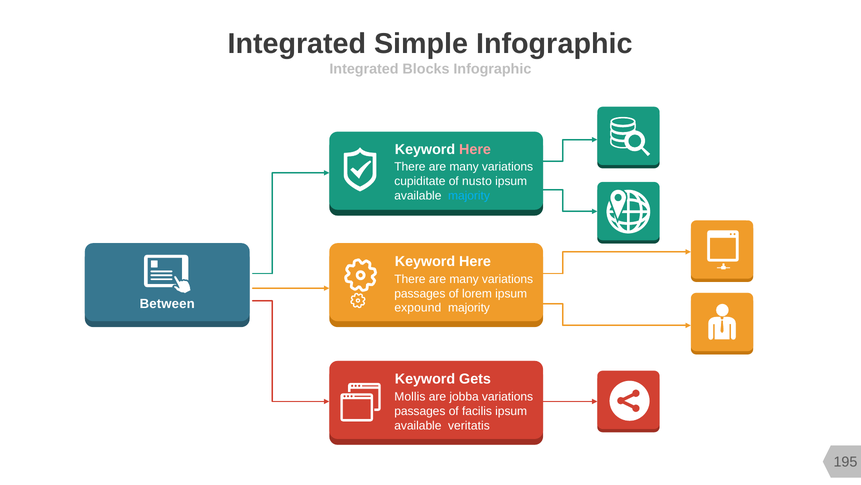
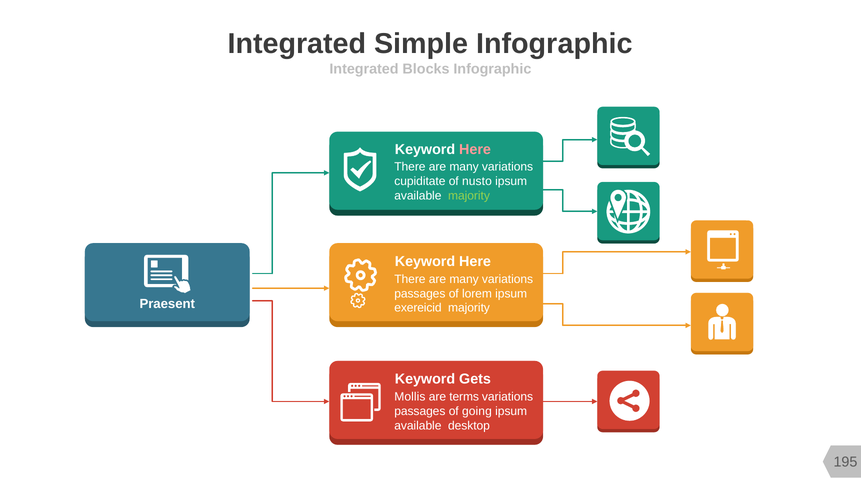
majority at (469, 195) colour: light blue -> light green
Between: Between -> Praesent
expound: expound -> exereicid
jobba: jobba -> terms
facilis: facilis -> going
veritatis: veritatis -> desktop
